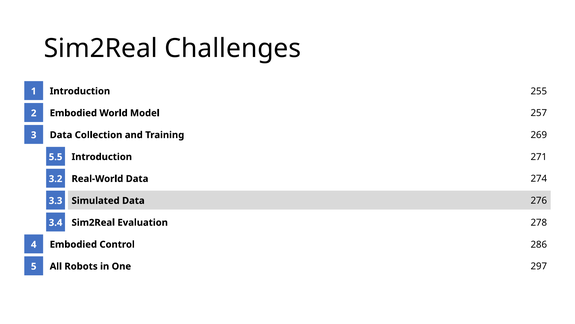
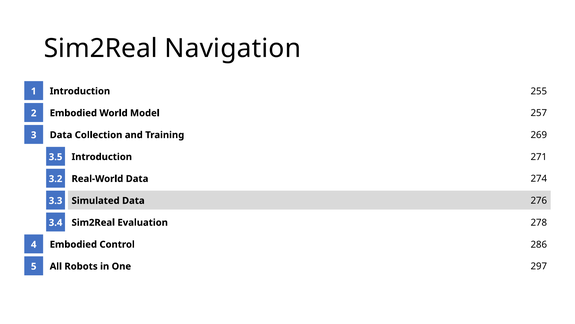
Challenges: Challenges -> Navigation
5.5: 5.5 -> 3.5
